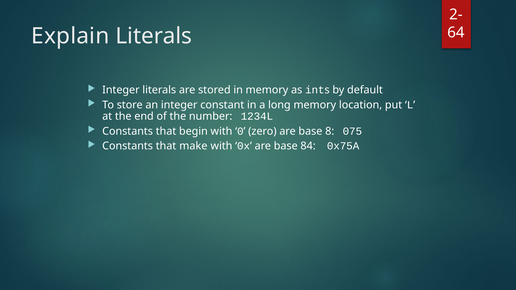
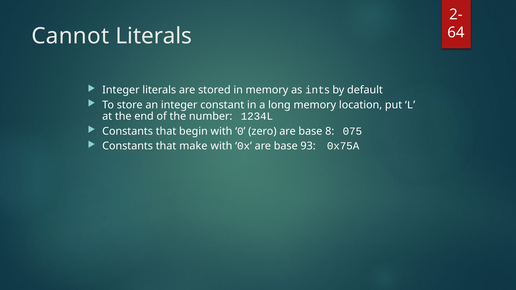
Explain: Explain -> Cannot
84: 84 -> 93
